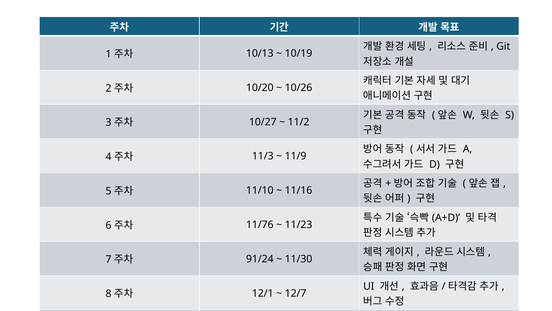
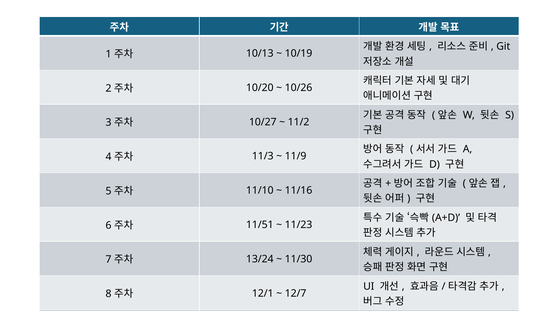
11/76: 11/76 -> 11/51
91/24: 91/24 -> 13/24
